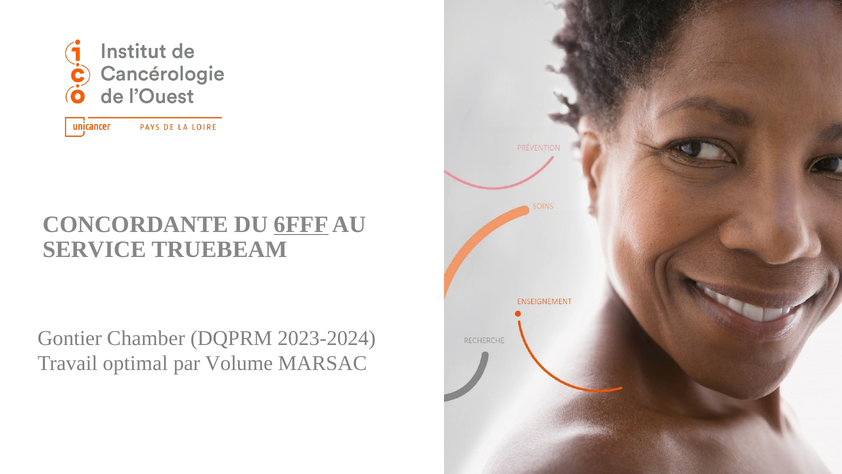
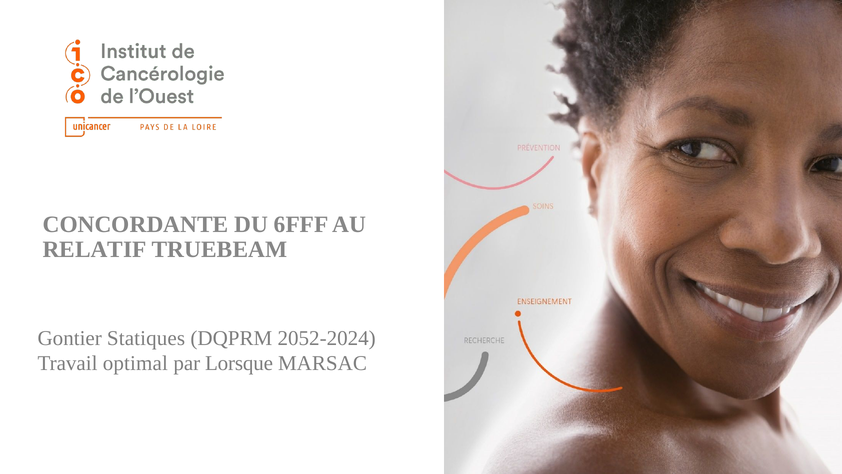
6FFF underline: present -> none
SERVICE: SERVICE -> RELATIF
Chamber: Chamber -> Statiques
2023-2024: 2023-2024 -> 2052-2024
Volume: Volume -> Lorsque
